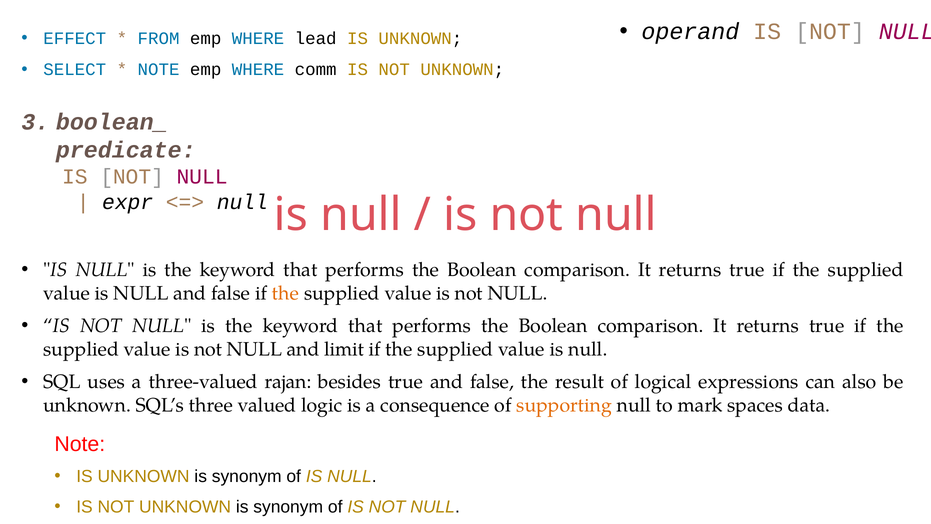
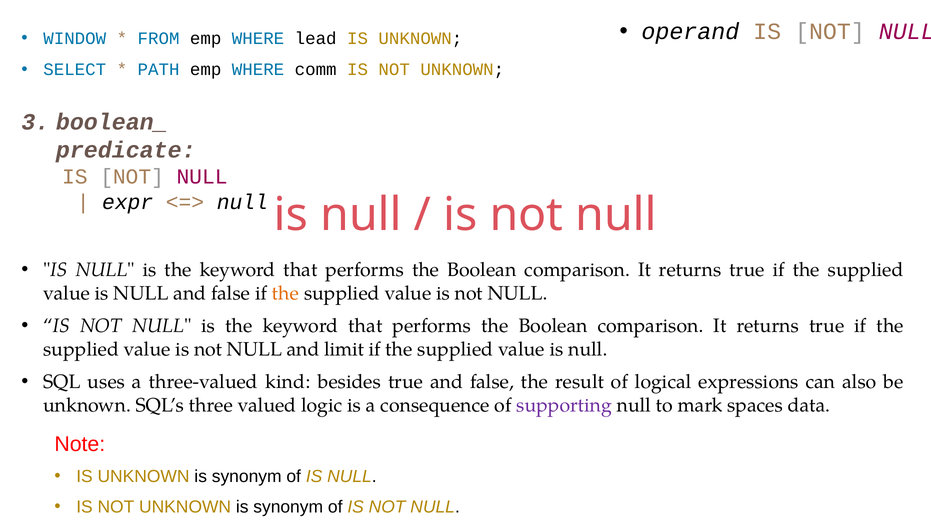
EFFECT: EFFECT -> WINDOW
NOTE at (159, 70): NOTE -> PATH
rajan: rajan -> kind
supporting colour: orange -> purple
